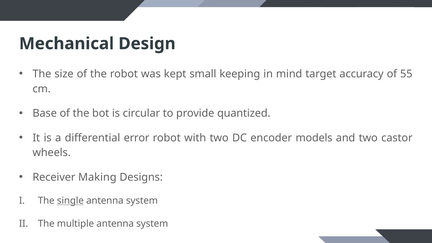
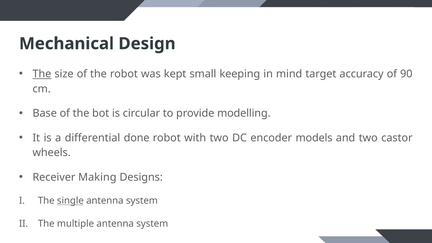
The at (42, 74) underline: none -> present
55: 55 -> 90
quantized: quantized -> modelling
error: error -> done
